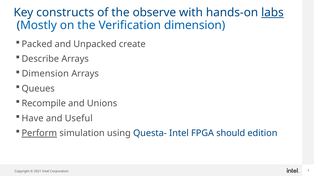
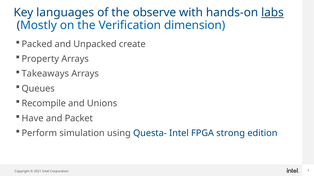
constructs: constructs -> languages
Describe: Describe -> Property
Dimension at (45, 74): Dimension -> Takeaways
Useful: Useful -> Packet
Perform underline: present -> none
should: should -> strong
